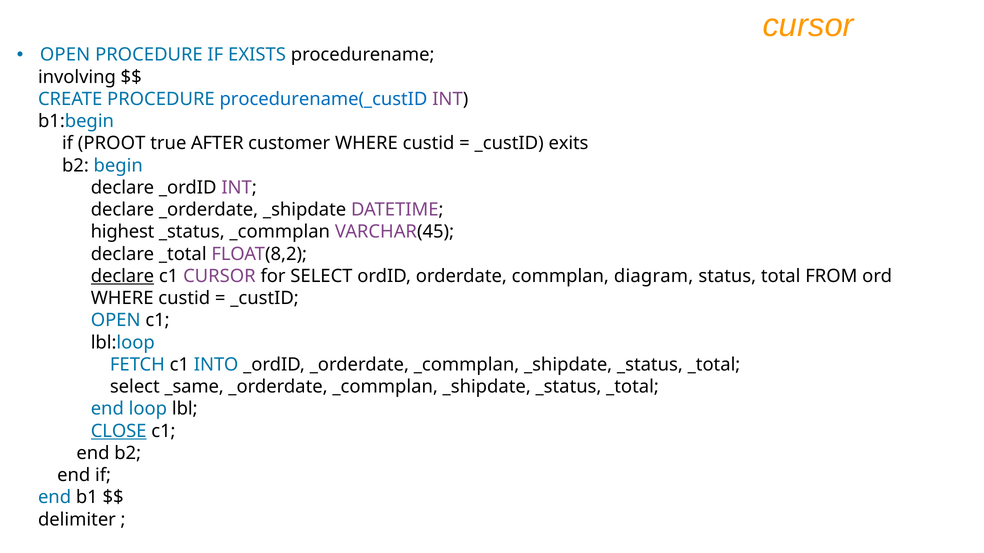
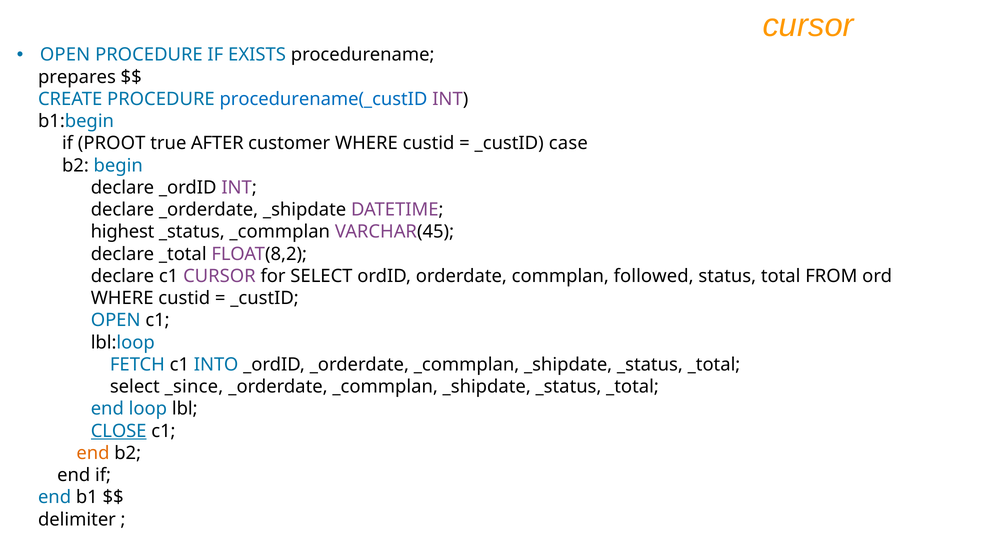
involving: involving -> prepares
exits: exits -> case
declare at (122, 276) underline: present -> none
diagram: diagram -> followed
_same: _same -> _since
end at (93, 453) colour: black -> orange
